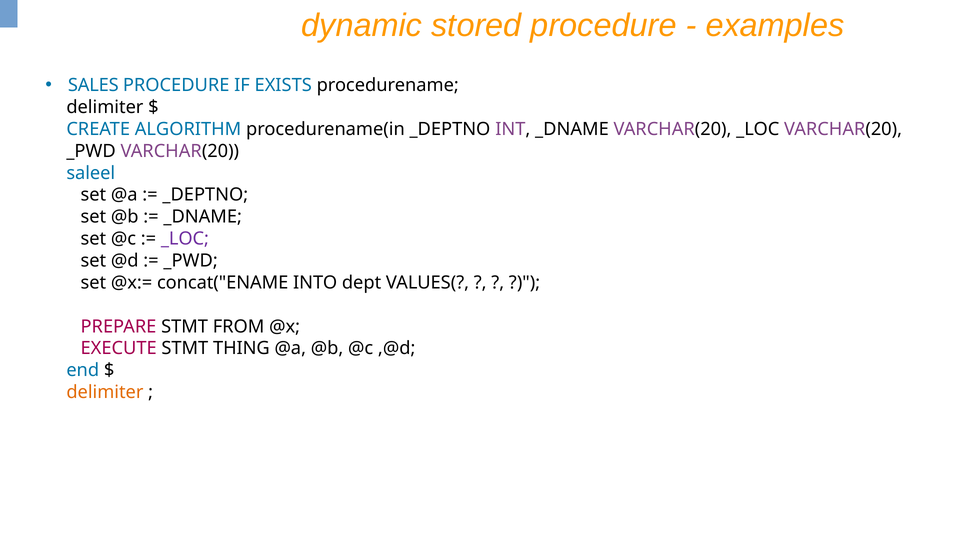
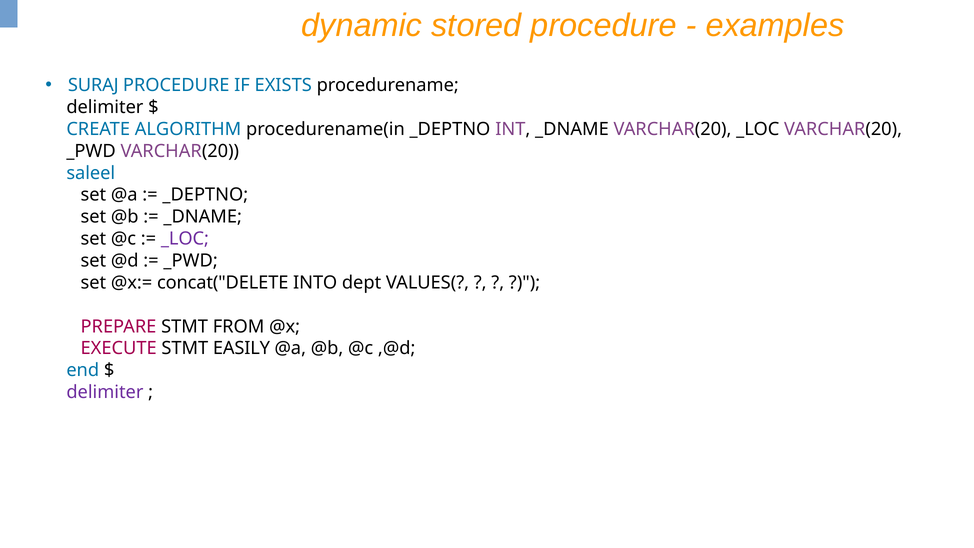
SALES: SALES -> SURAJ
concat("ENAME: concat("ENAME -> concat("DELETE
THING: THING -> EASILY
delimiter at (105, 392) colour: orange -> purple
